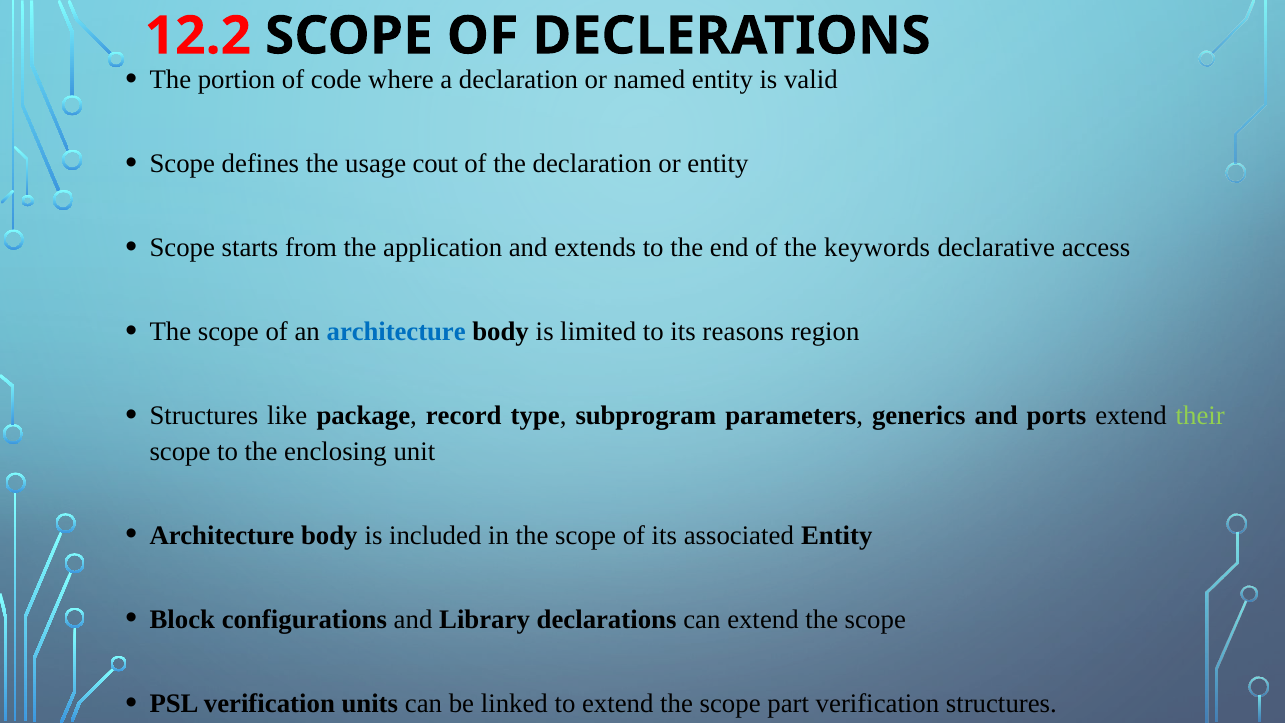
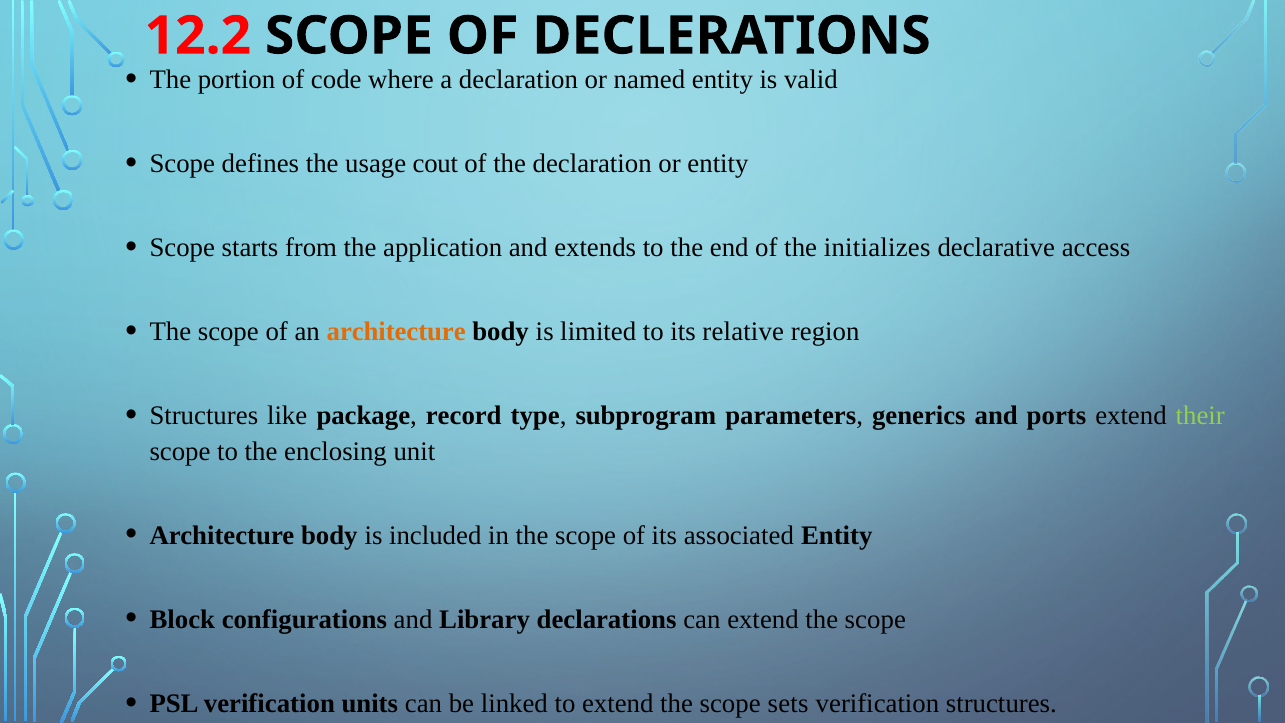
keywords: keywords -> initializes
architecture at (396, 332) colour: blue -> orange
reasons: reasons -> relative
part: part -> sets
